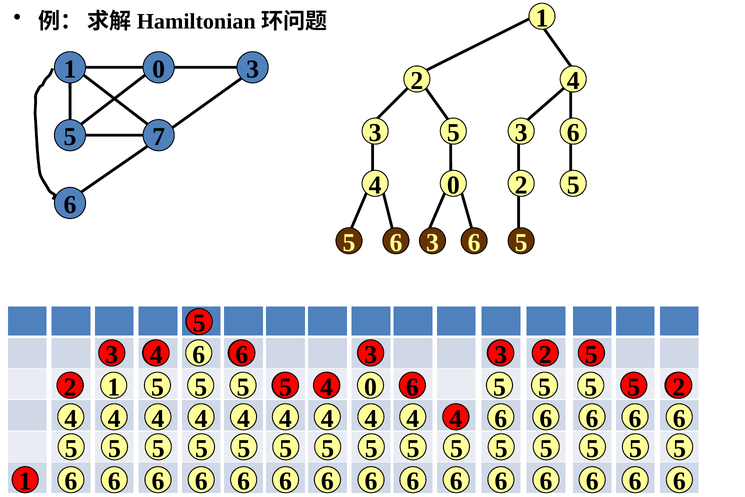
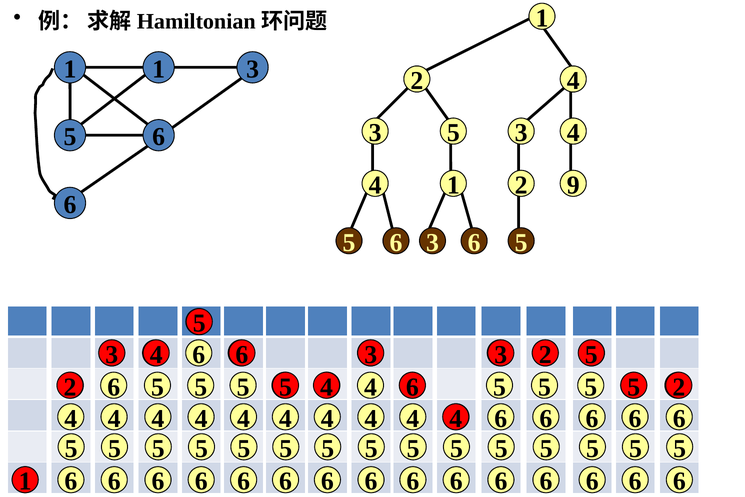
1 0: 0 -> 1
6 at (573, 133): 6 -> 4
7 at (159, 137): 7 -> 6
0 at (453, 185): 0 -> 1
2 5: 5 -> 9
1 at (114, 387): 1 -> 6
0 at (371, 387): 0 -> 4
